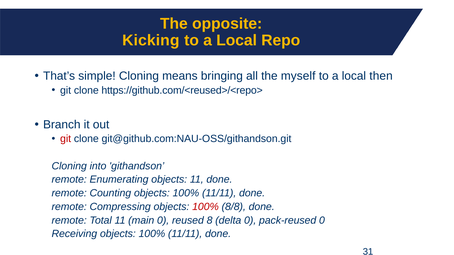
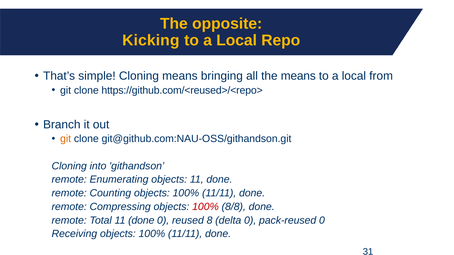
the myself: myself -> means
then: then -> from
git at (66, 139) colour: red -> orange
Total 11 main: main -> done
